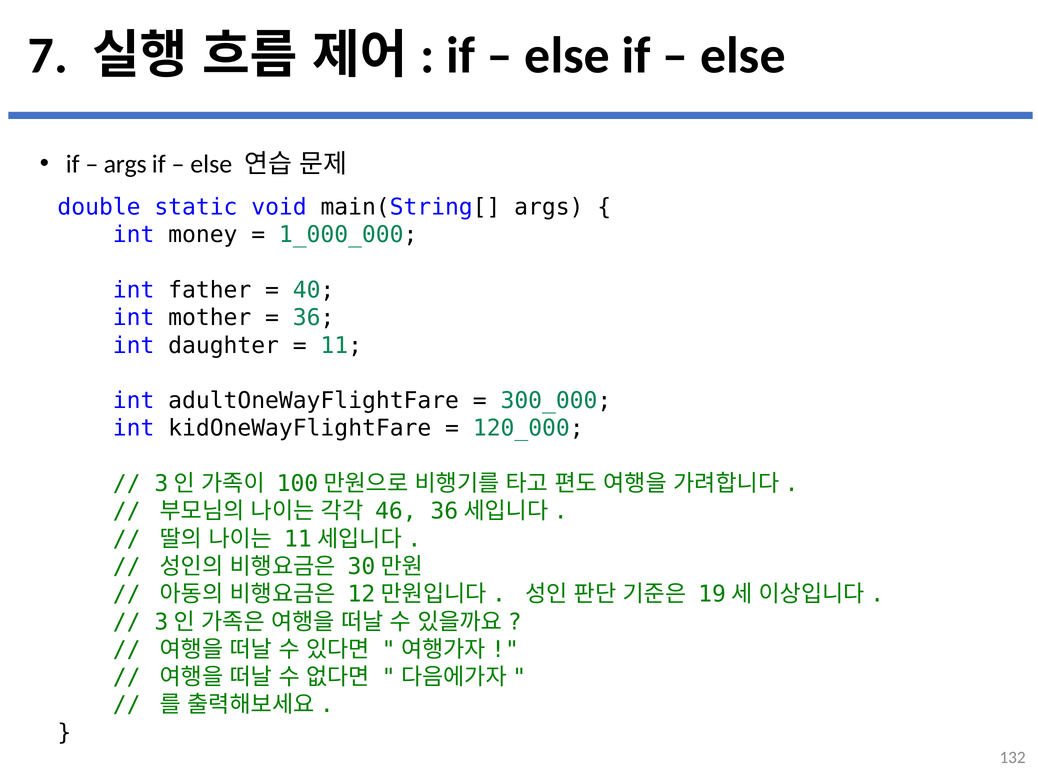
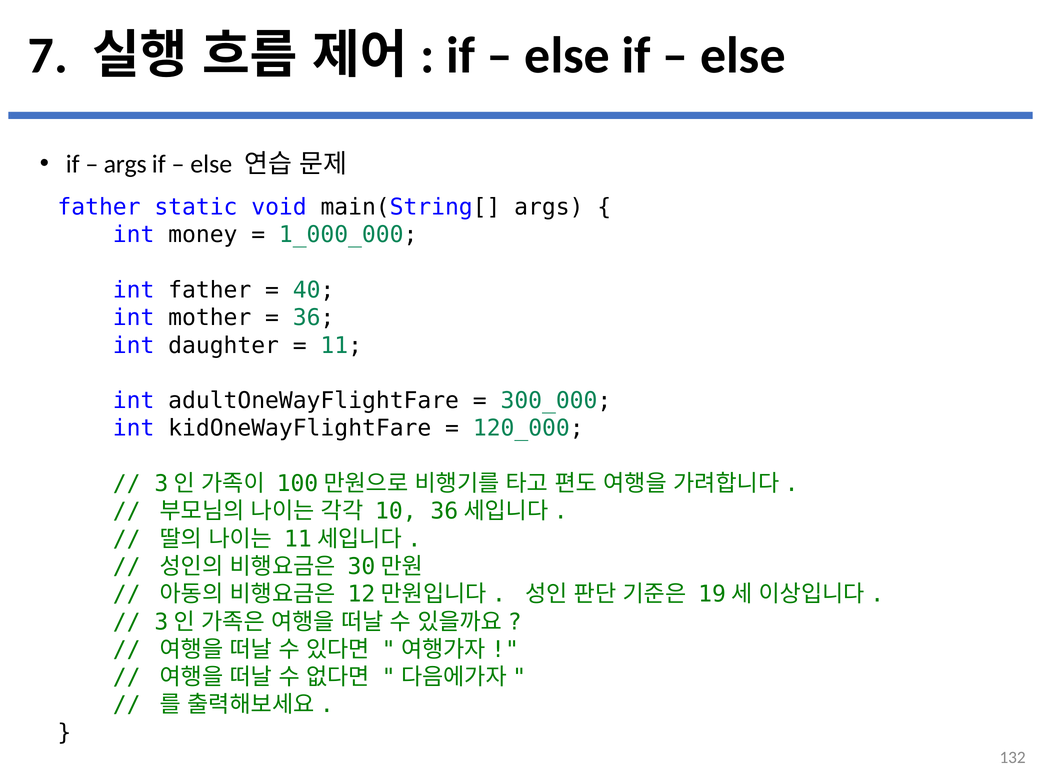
double at (99, 207): double -> father
46: 46 -> 10
